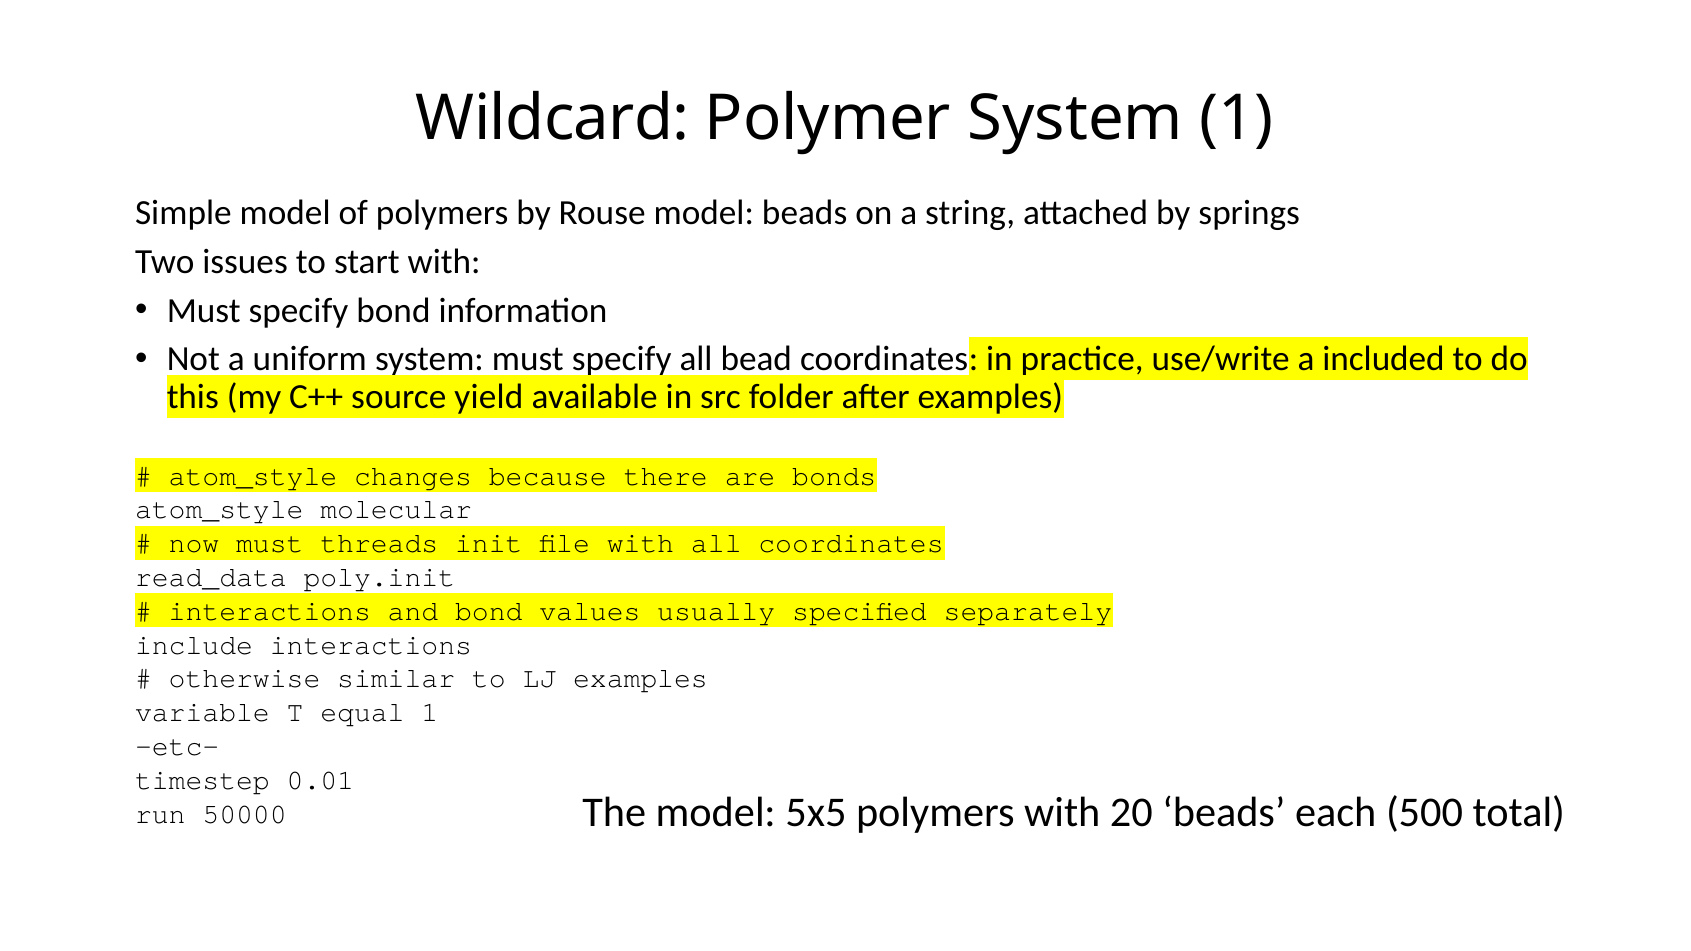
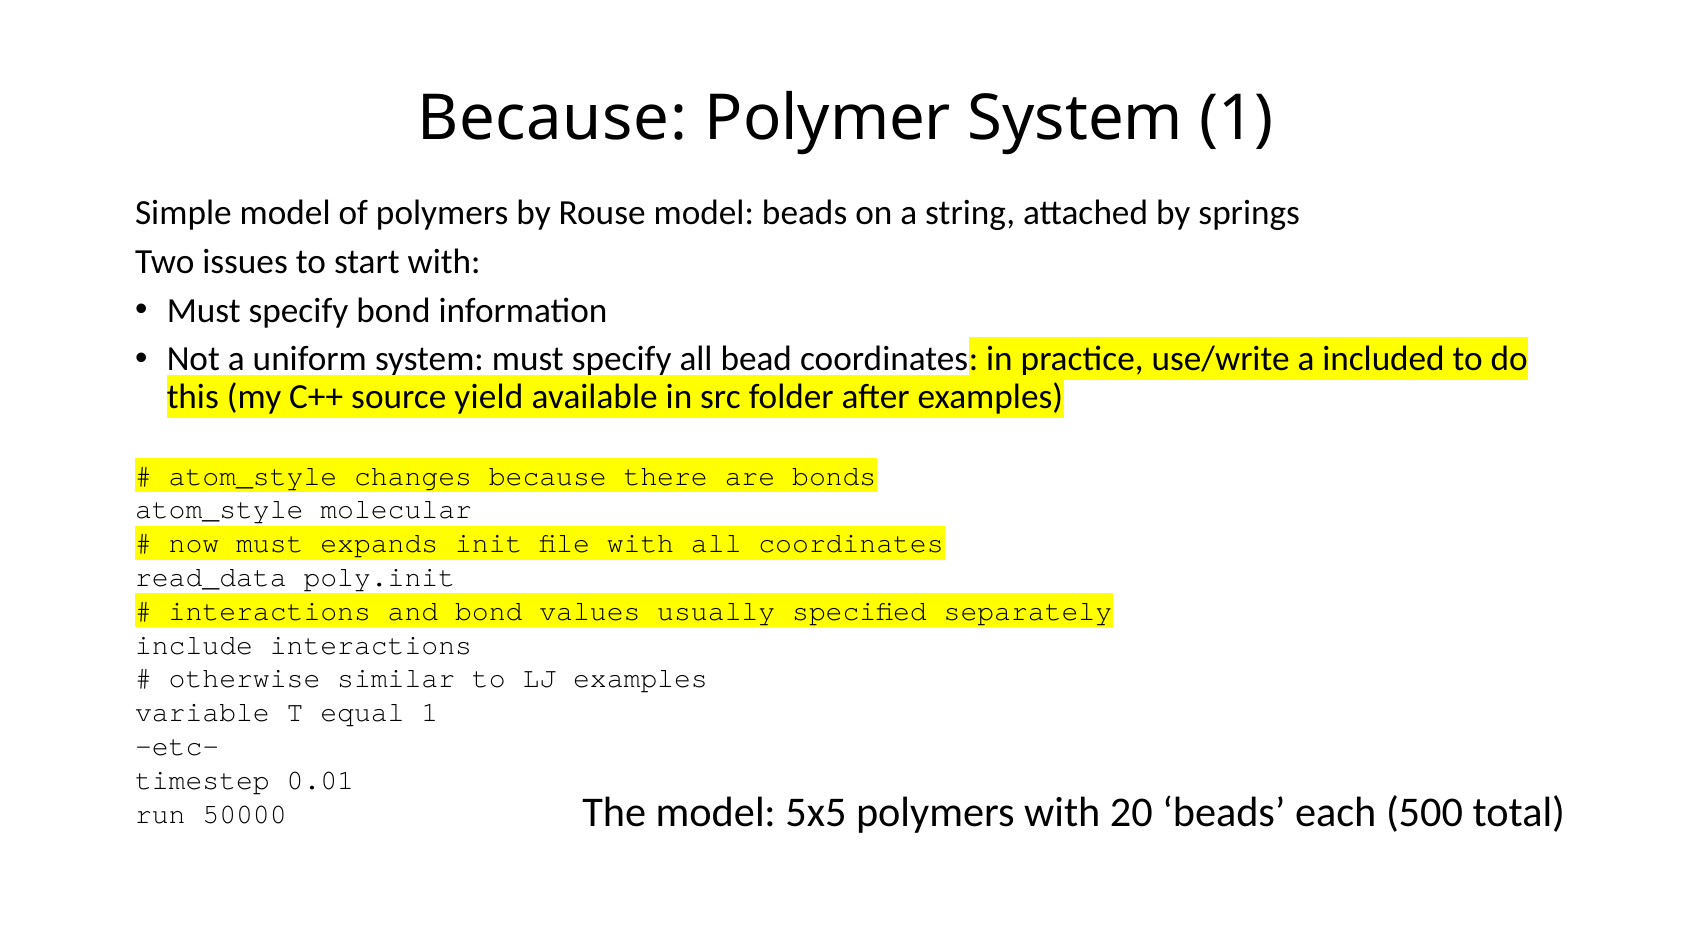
Wildcard at (553, 119): Wildcard -> Because
threads: threads -> expands
